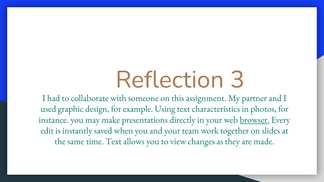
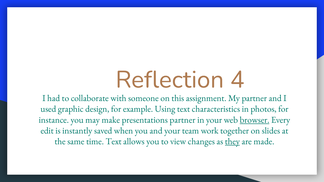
3: 3 -> 4
presentations directly: directly -> partner
they underline: none -> present
